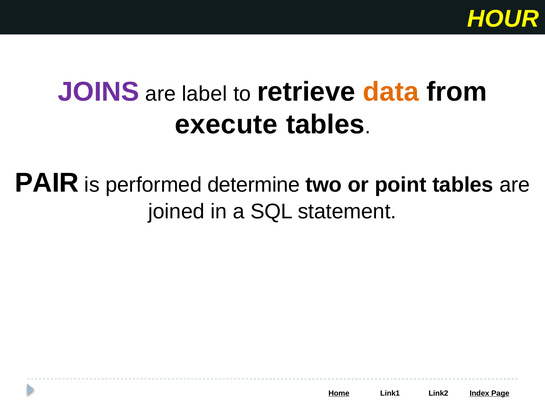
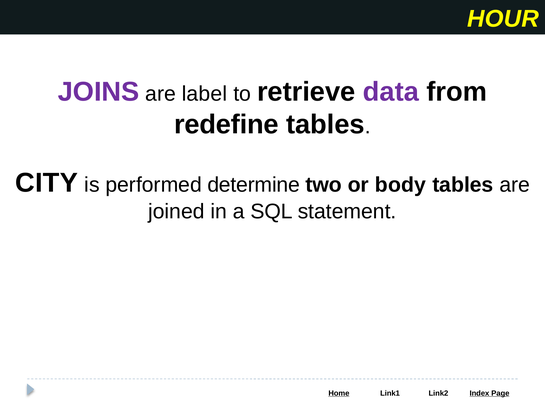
data colour: orange -> purple
execute: execute -> redefine
PAIR: PAIR -> CITY
point: point -> body
